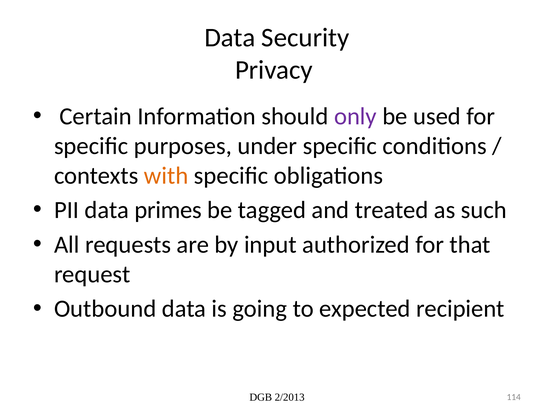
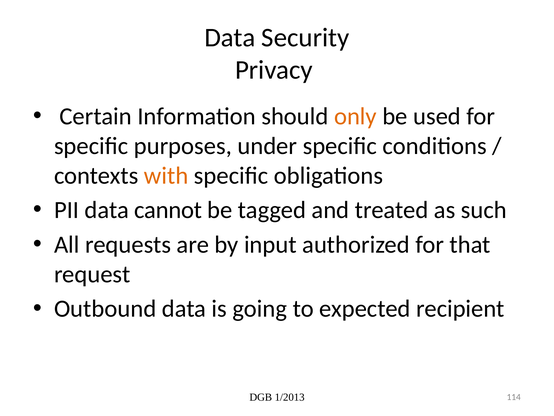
only colour: purple -> orange
primes: primes -> cannot
2/2013: 2/2013 -> 1/2013
